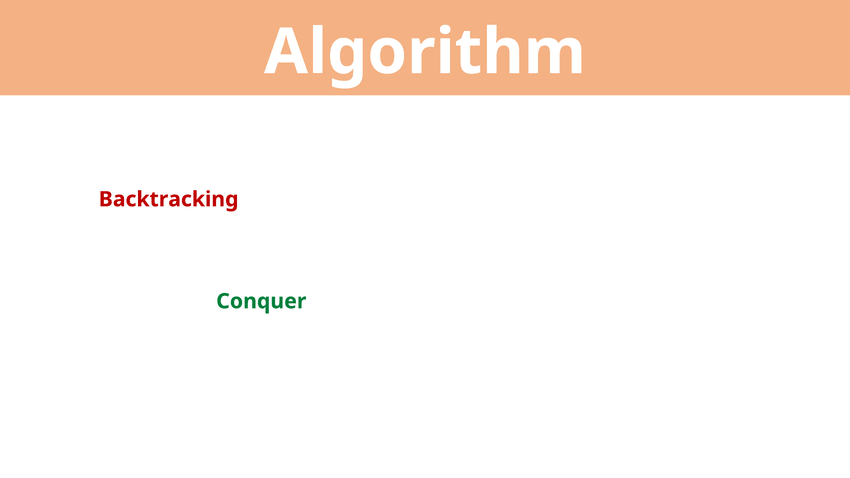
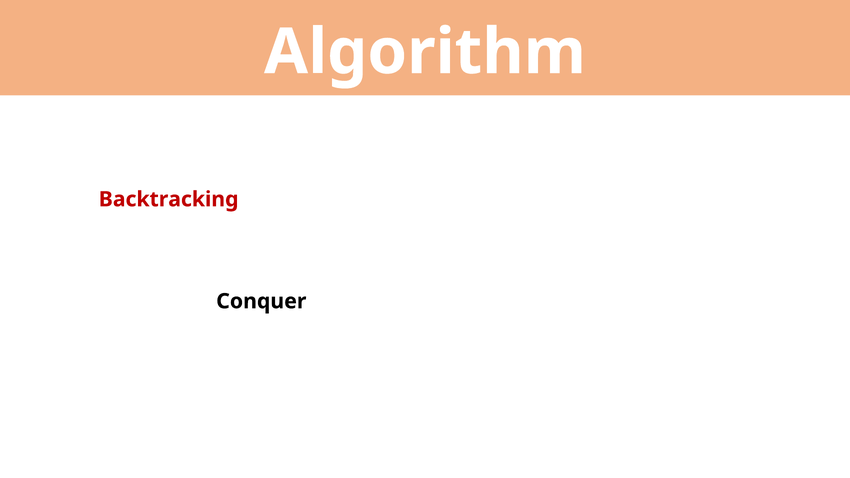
Conquer colour: green -> black
